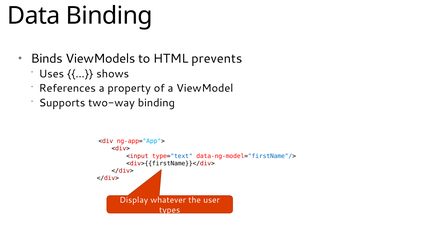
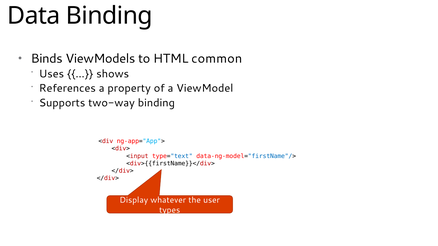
prevents: prevents -> common
